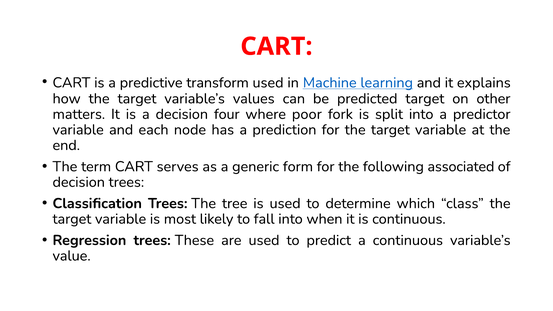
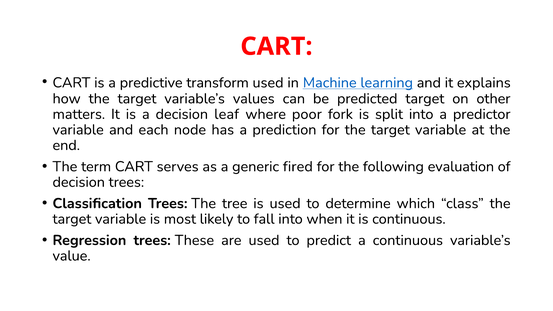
four: four -> leaf
form: form -> fired
associated: associated -> evaluation
